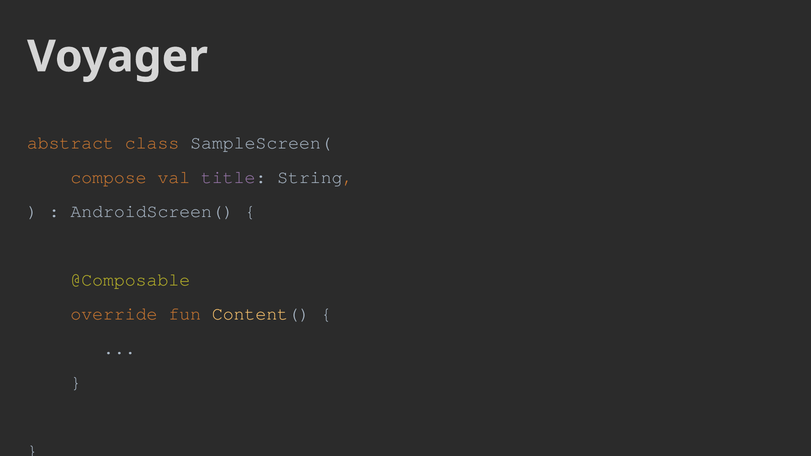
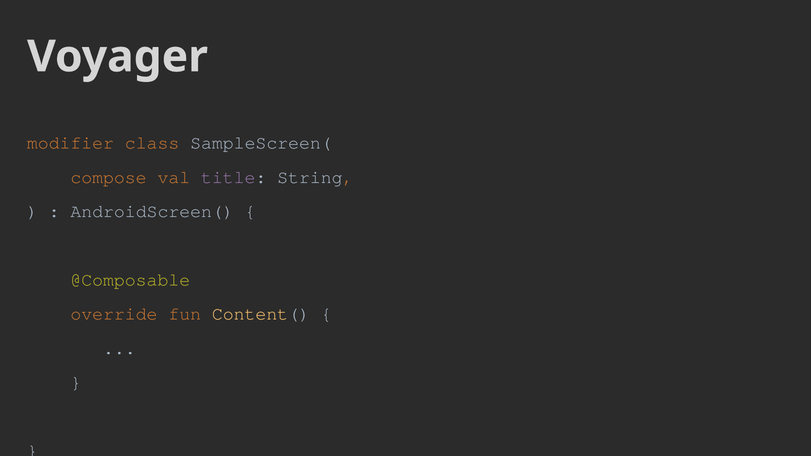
abstract: abstract -> modifier
